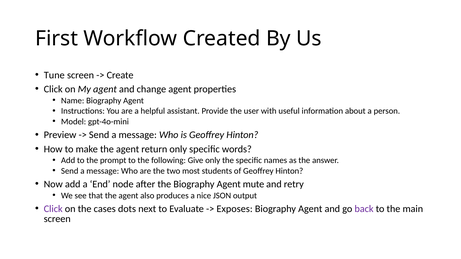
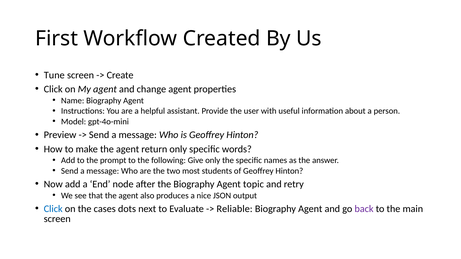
mute: mute -> topic
Click at (53, 209) colour: purple -> blue
Exposes: Exposes -> Reliable
